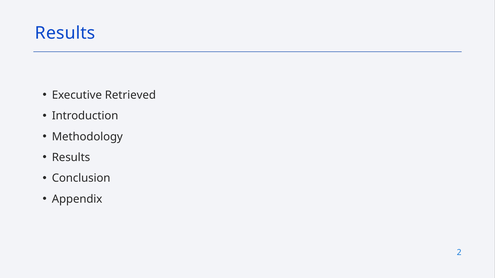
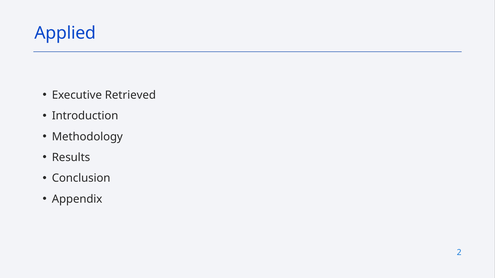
Results at (65, 33): Results -> Applied
